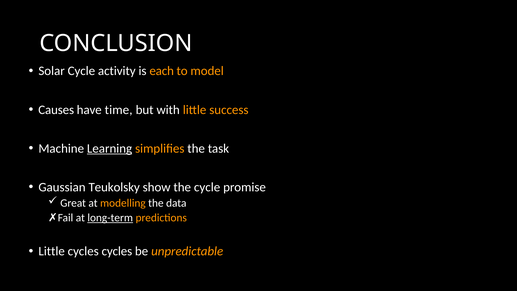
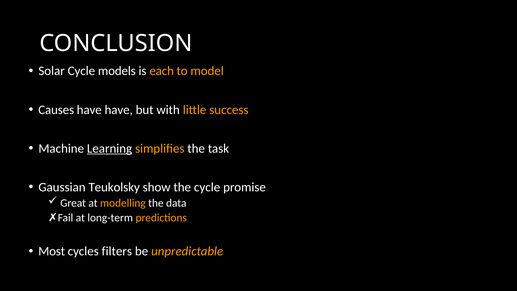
activity: activity -> models
have time: time -> have
long-term underline: present -> none
Little at (52, 251): Little -> Most
cycles cycles: cycles -> filters
